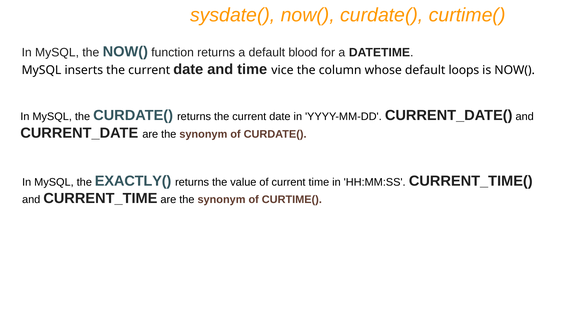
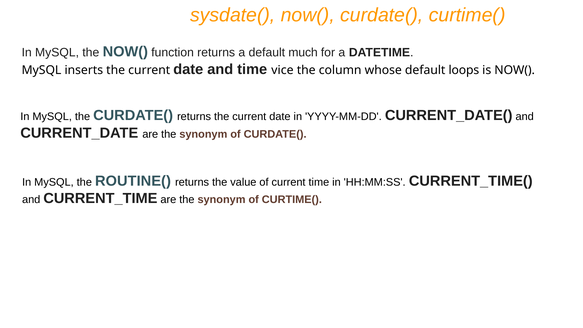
blood: blood -> much
EXACTLY(: EXACTLY( -> ROUTINE(
